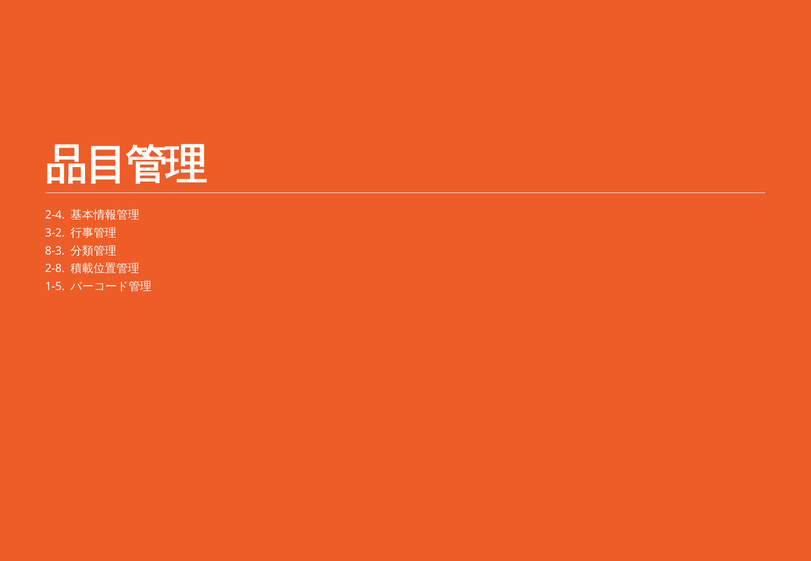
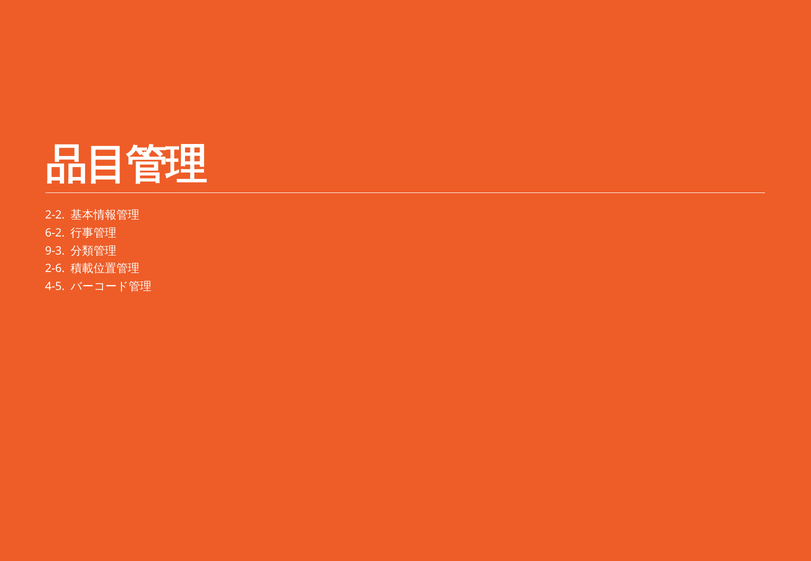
2-4: 2-4 -> 2-2
3-2: 3-2 -> 6-2
8-3: 8-3 -> 9-3
2-8: 2-8 -> 2-6
1-5: 1-5 -> 4-5
